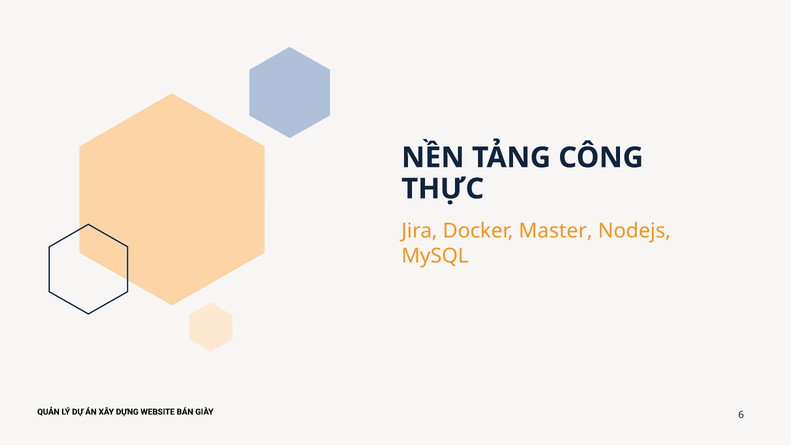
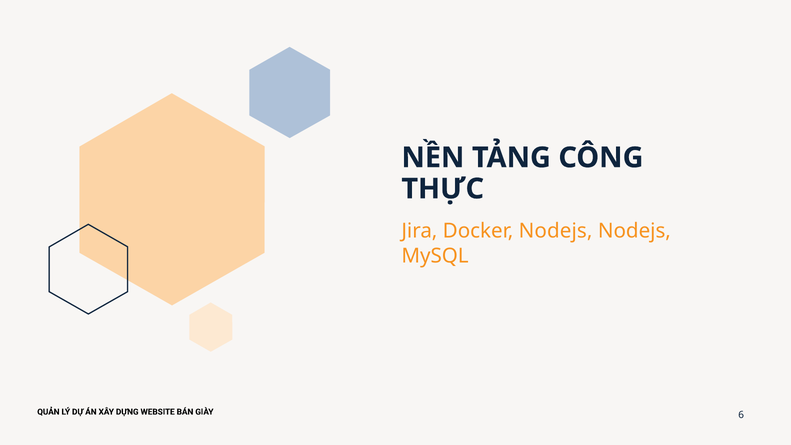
Docker Master: Master -> Nodejs
